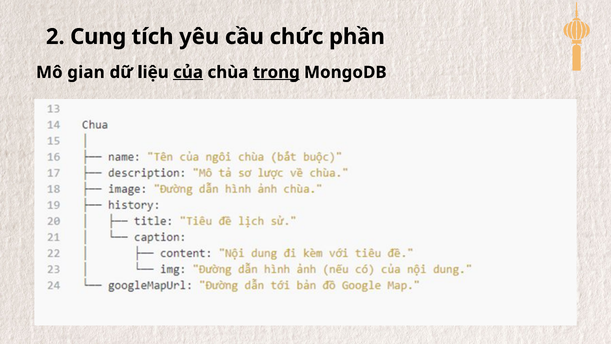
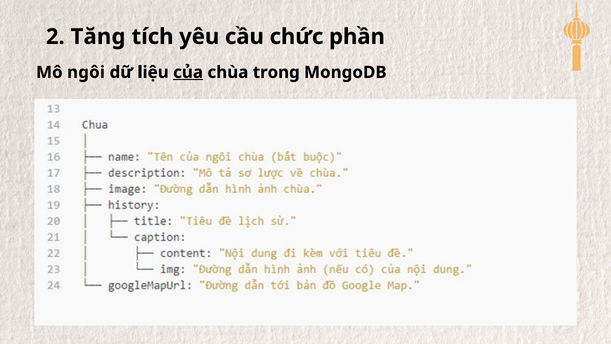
Cung: Cung -> Tăng
gian: gian -> ngôi
trong underline: present -> none
